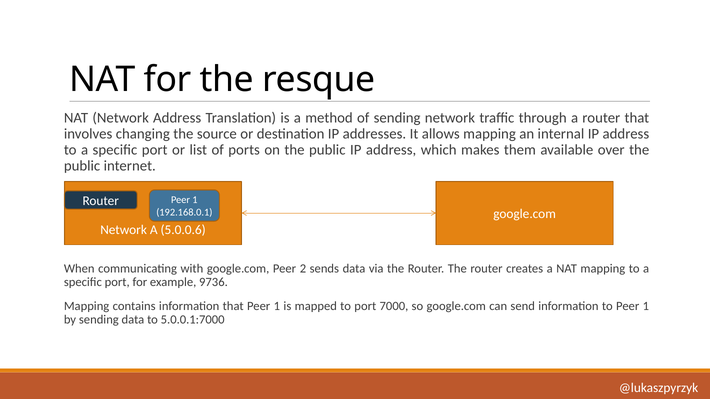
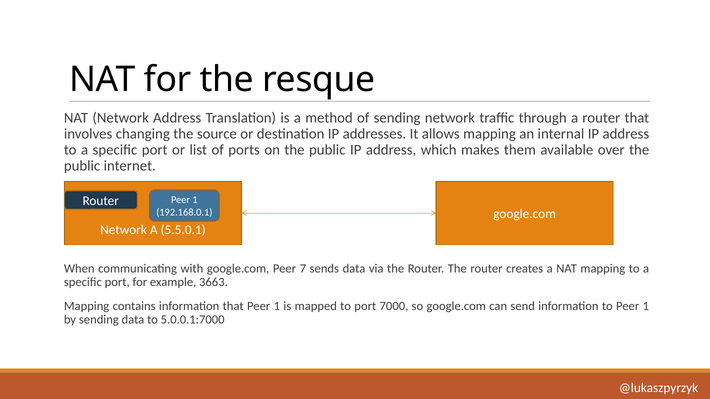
5.0.0.6: 5.0.0.6 -> 5.5.0.1
2: 2 -> 7
9736: 9736 -> 3663
